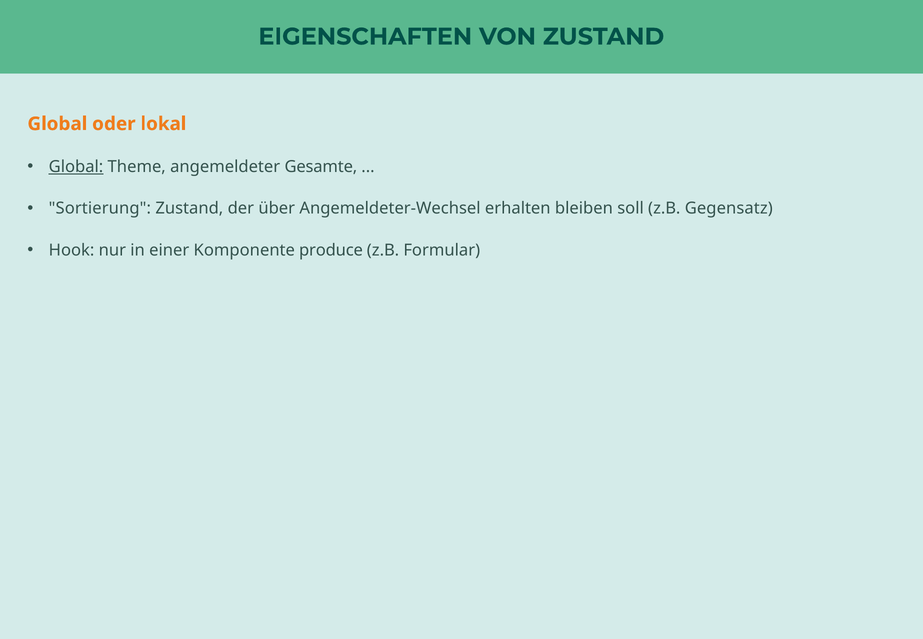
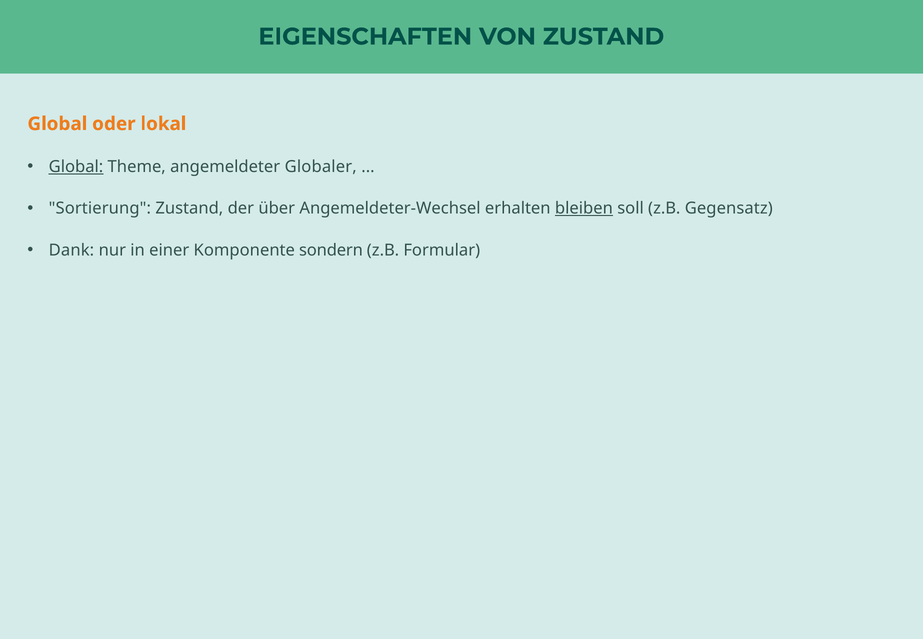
Gesamte: Gesamte -> Globaler
bleiben underline: none -> present
Hook: Hook -> Dank
produce: produce -> sondern
